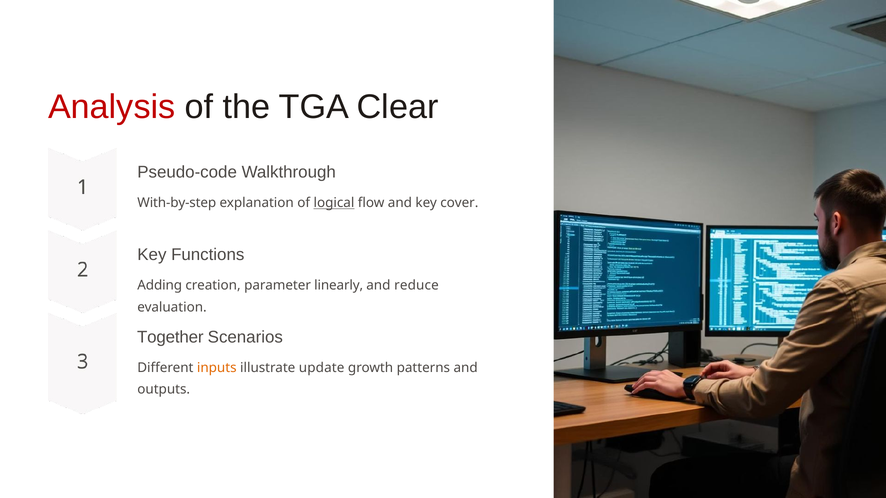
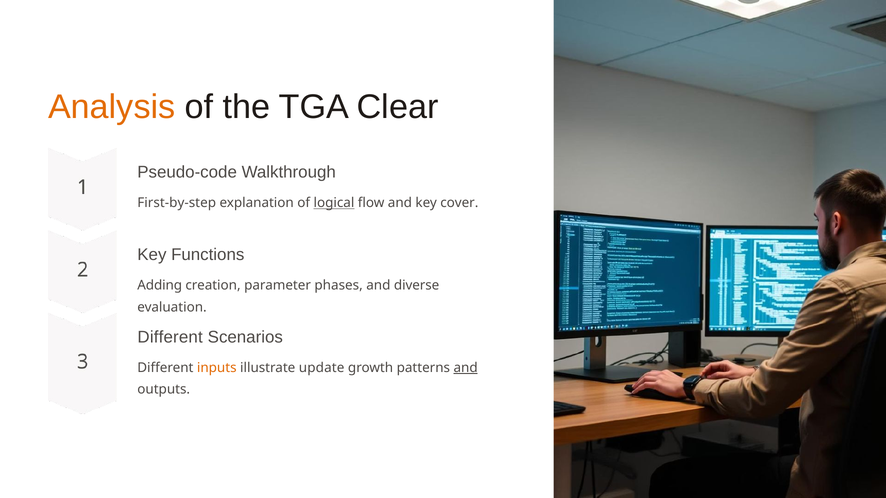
Analysis colour: red -> orange
With-by-step: With-by-step -> First-by-step
linearly: linearly -> phases
reduce: reduce -> diverse
Together at (170, 337): Together -> Different
and at (466, 368) underline: none -> present
